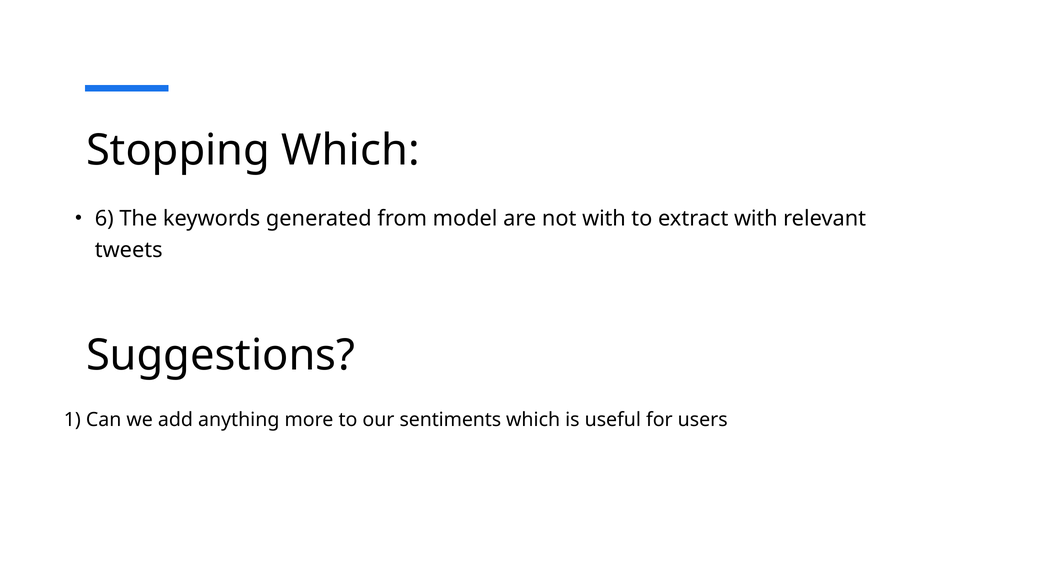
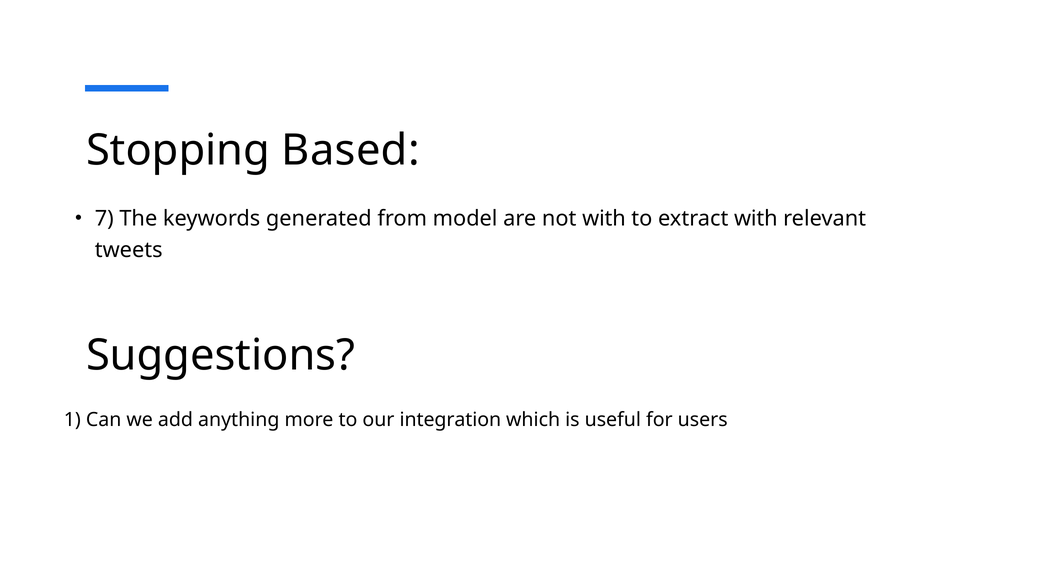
Stopping Which: Which -> Based
6: 6 -> 7
sentiments: sentiments -> integration
